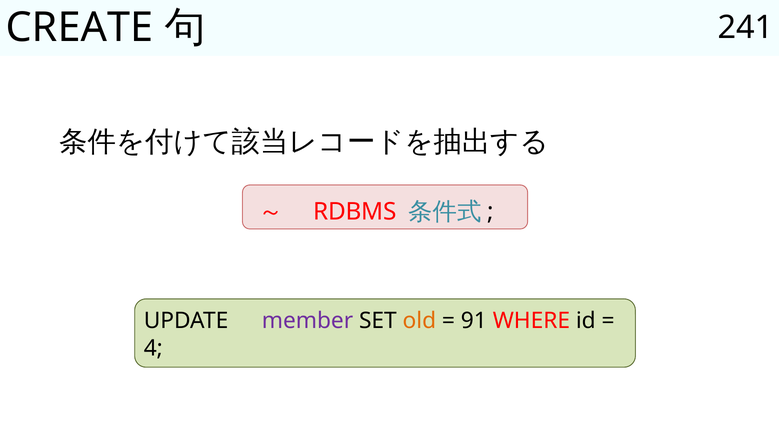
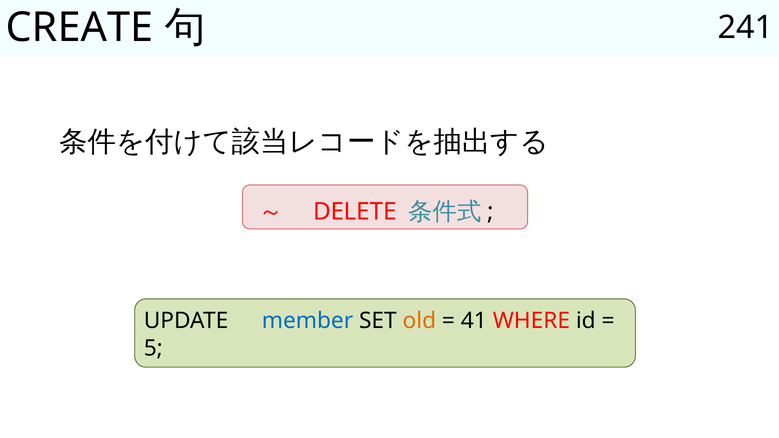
RDBMS: RDBMS -> DELETE
member colour: purple -> blue
91: 91 -> 41
4: 4 -> 5
